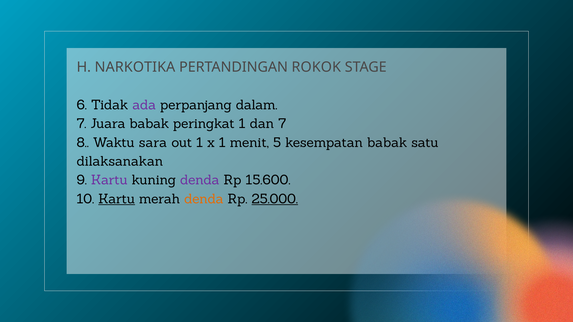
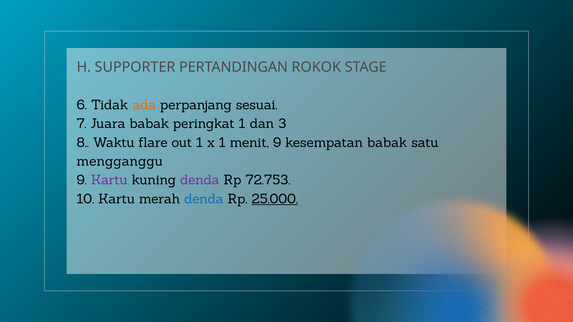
NARKOTIKA: NARKOTIKA -> SUPPORTER
ada colour: purple -> orange
dalam: dalam -> sesuai
dan 7: 7 -> 3
sara: sara -> flare
menit 5: 5 -> 9
dilaksanakan: dilaksanakan -> mengganggu
15.600: 15.600 -> 72.753
Kartu at (117, 199) underline: present -> none
denda at (204, 199) colour: orange -> blue
